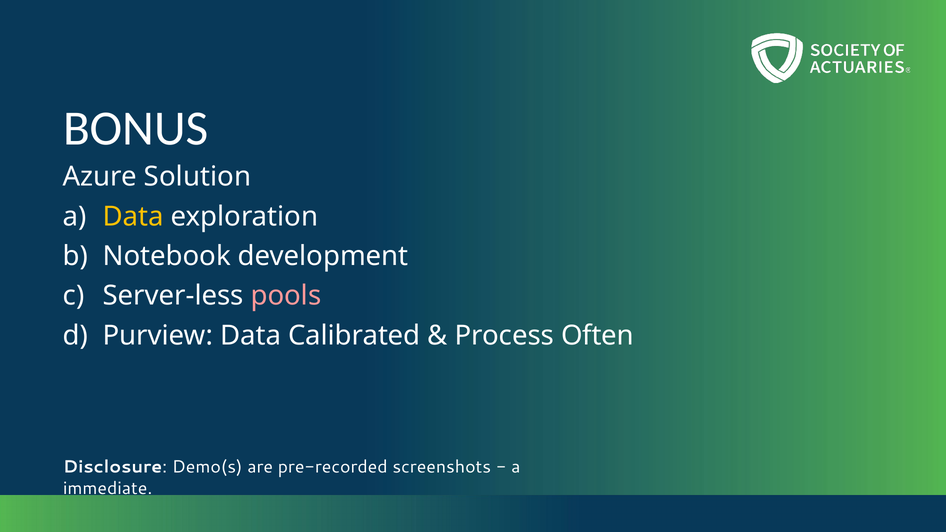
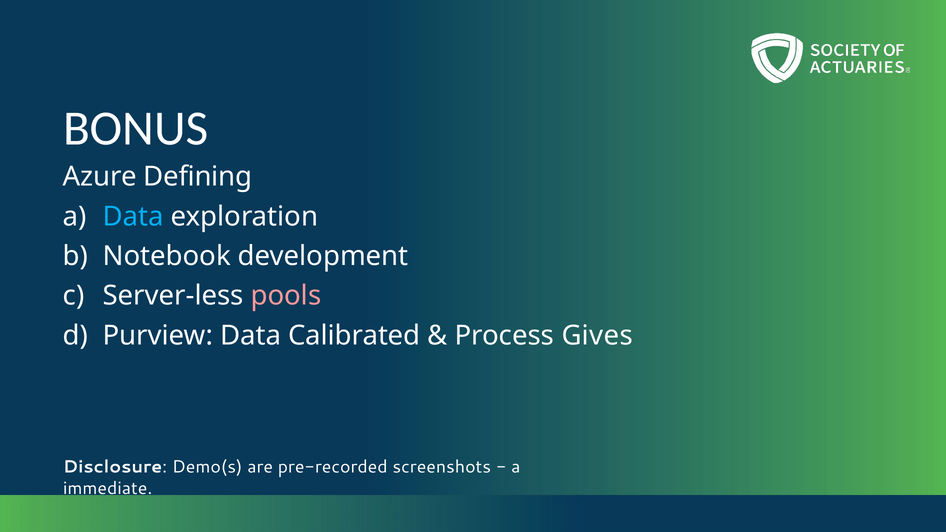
Solution: Solution -> Defining
Data at (133, 217) colour: yellow -> light blue
Often: Often -> Gives
